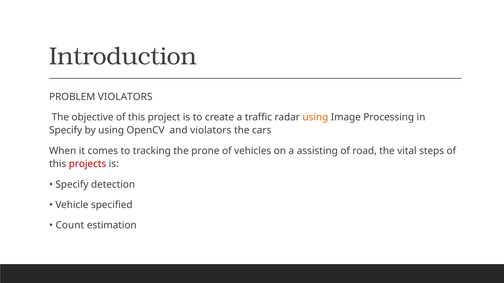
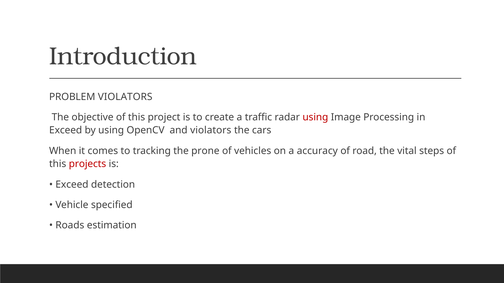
using at (315, 117) colour: orange -> red
Specify at (66, 131): Specify -> Exceed
assisting: assisting -> accuracy
Specify at (72, 185): Specify -> Exceed
Count: Count -> Roads
